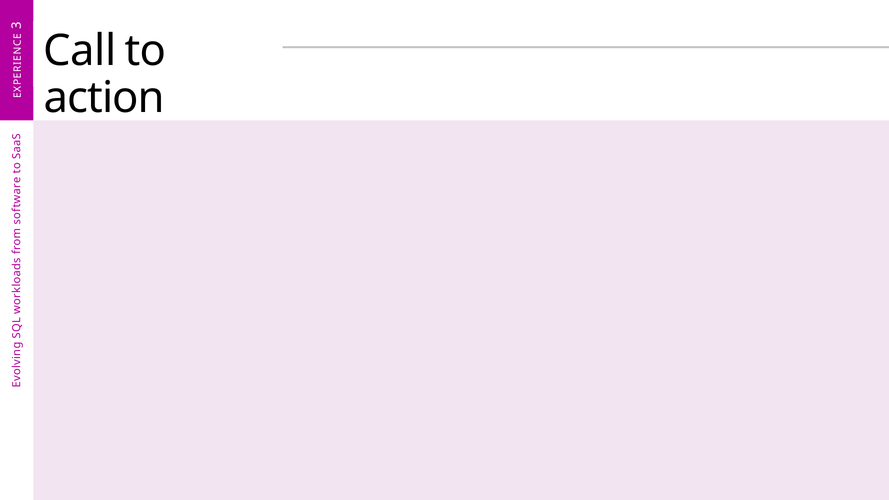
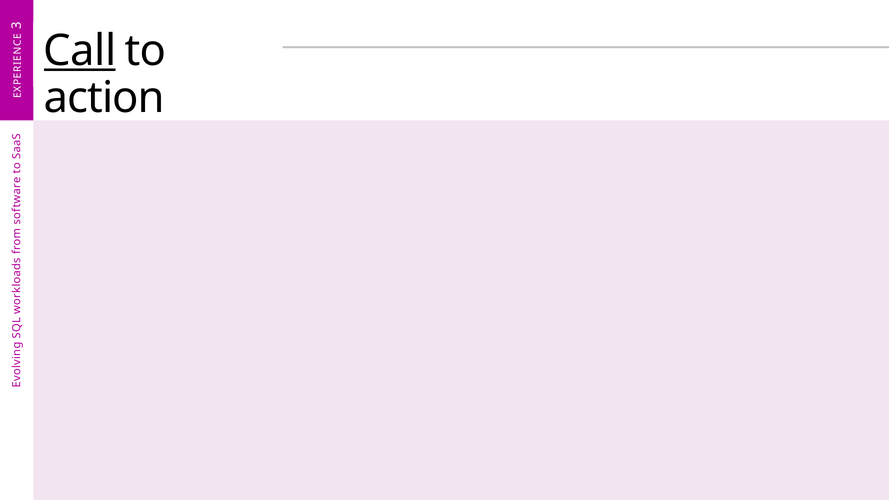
Call underline: none -> present
